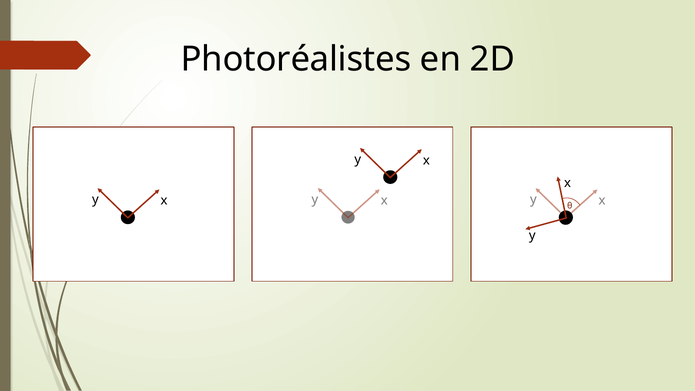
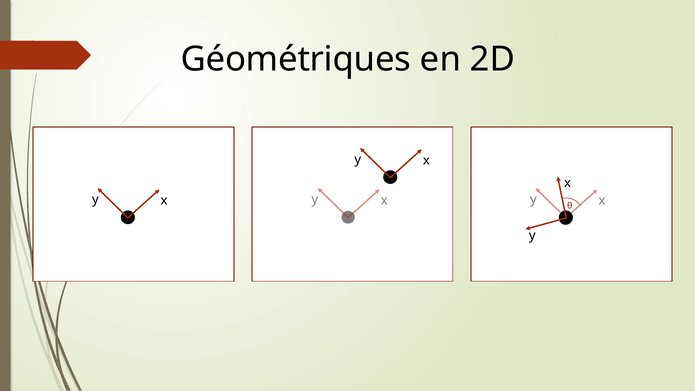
Photoréalistes: Photoréalistes -> Géométriques
